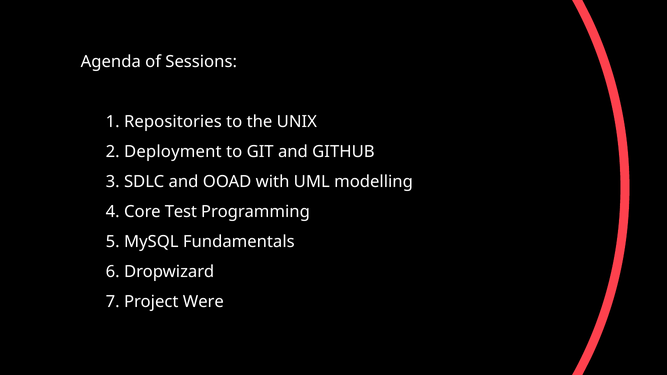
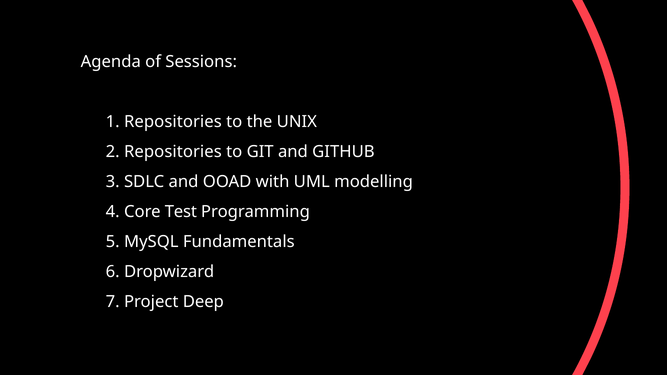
2 Deployment: Deployment -> Repositories
Were: Were -> Deep
